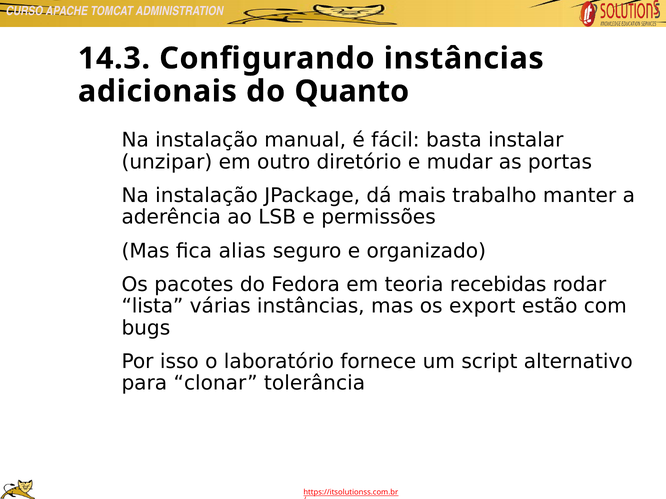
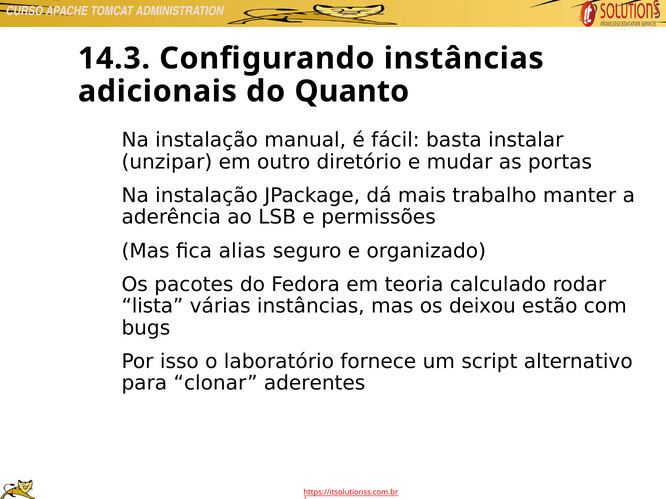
recebidas: recebidas -> calculado
export: export -> deixou
tolerância: tolerância -> aderentes
